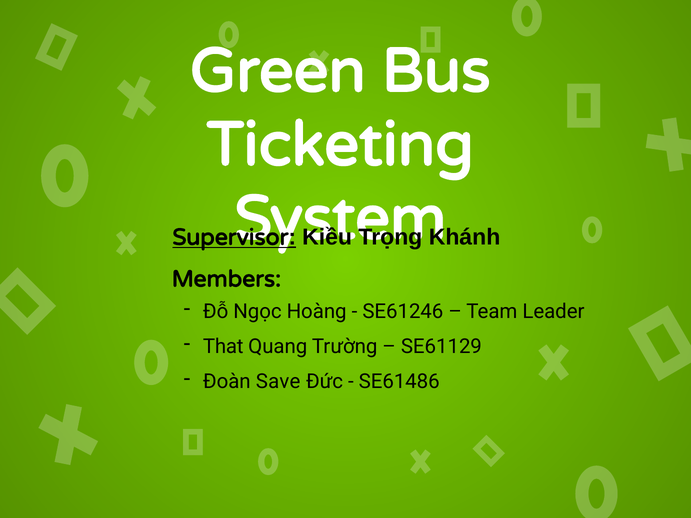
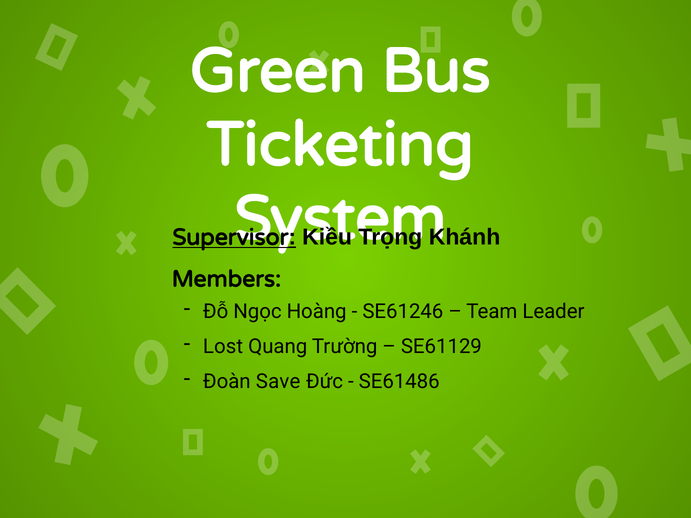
That: That -> Lost
